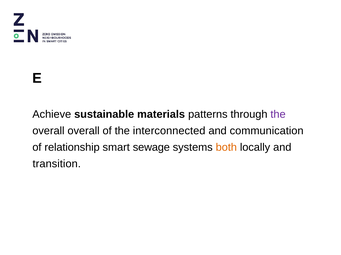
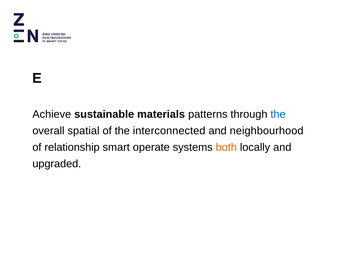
the at (278, 115) colour: purple -> blue
overall overall: overall -> spatial
communication: communication -> neighbourhood
sewage: sewage -> operate
transition: transition -> upgraded
